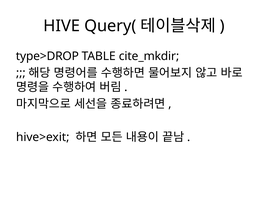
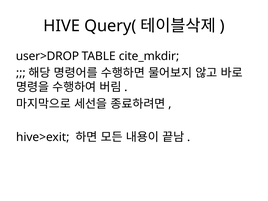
type>DROP: type>DROP -> user>DROP
